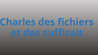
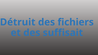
Charles: Charles -> Détruit
